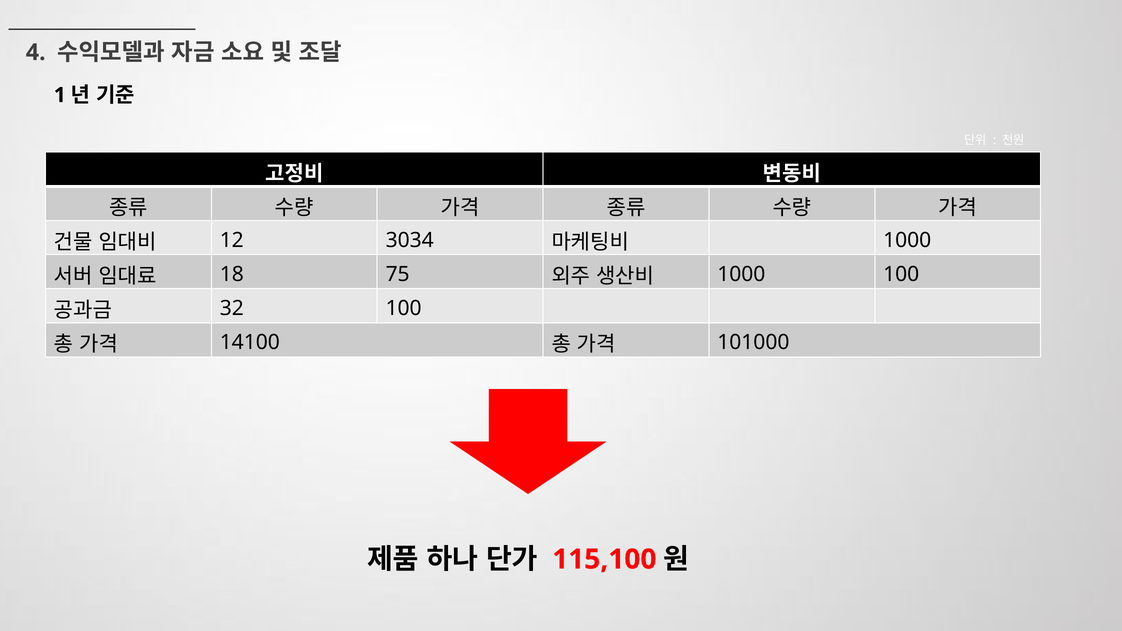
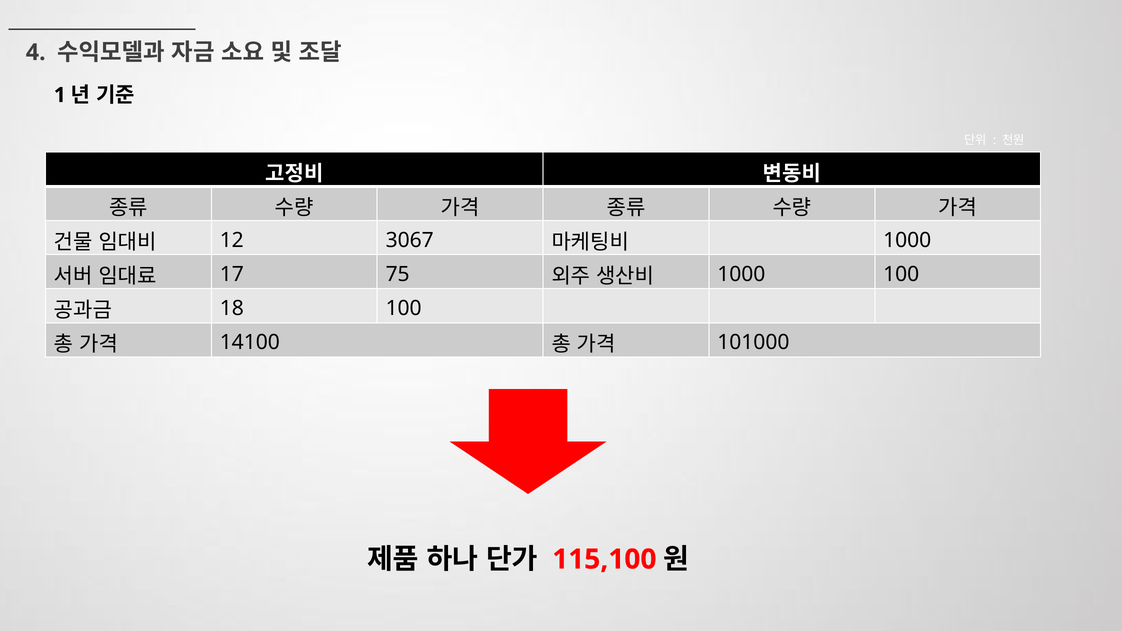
3034: 3034 -> 3067
18: 18 -> 17
32: 32 -> 18
